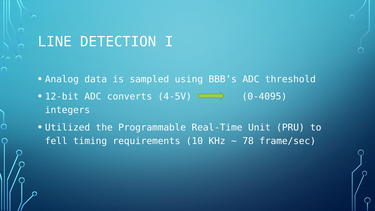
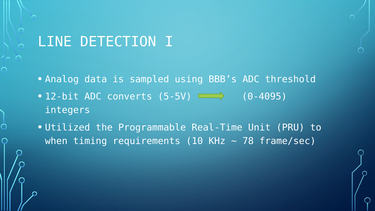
4-5V: 4-5V -> 5-5V
fell: fell -> when
